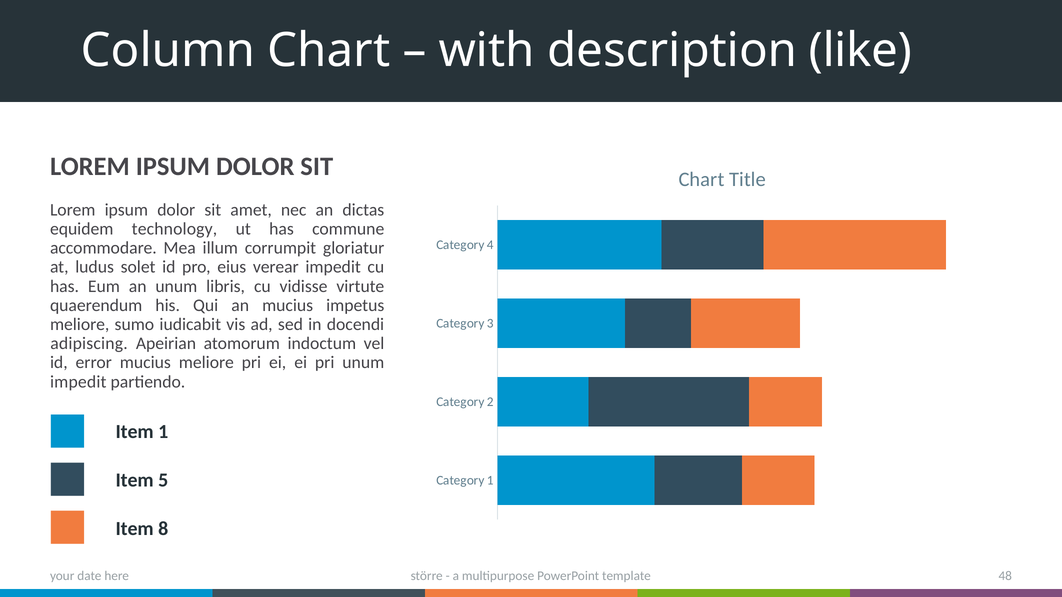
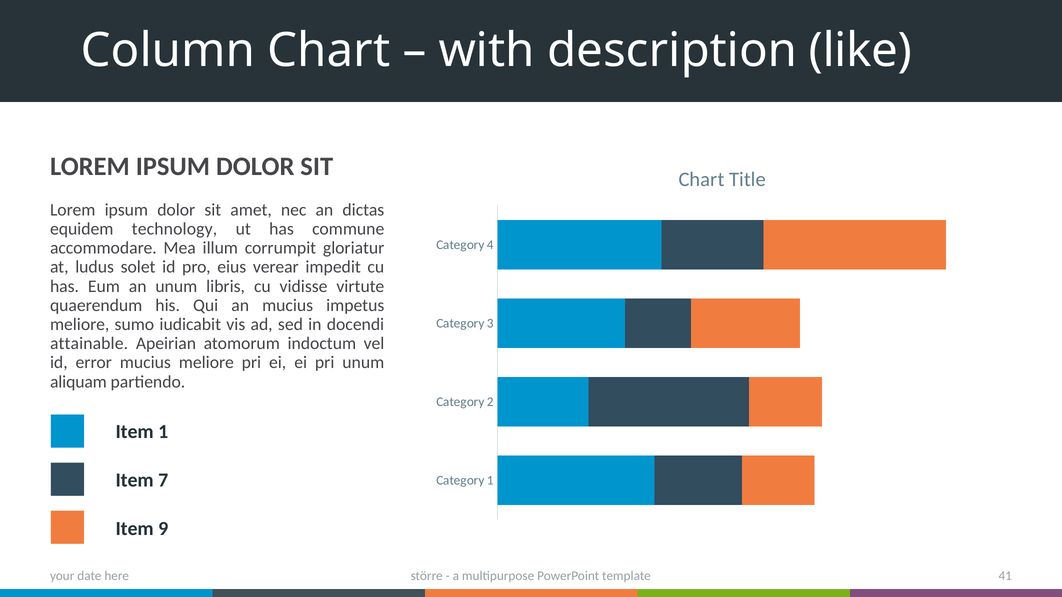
adipiscing: adipiscing -> attainable
impedit at (78, 382): impedit -> aliquam
5: 5 -> 7
8: 8 -> 9
48: 48 -> 41
